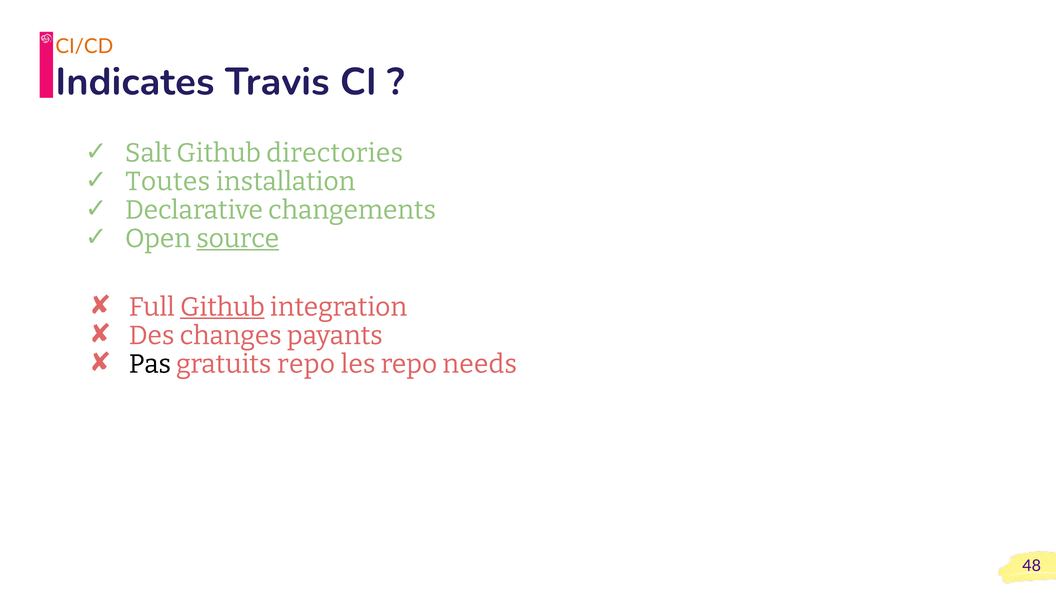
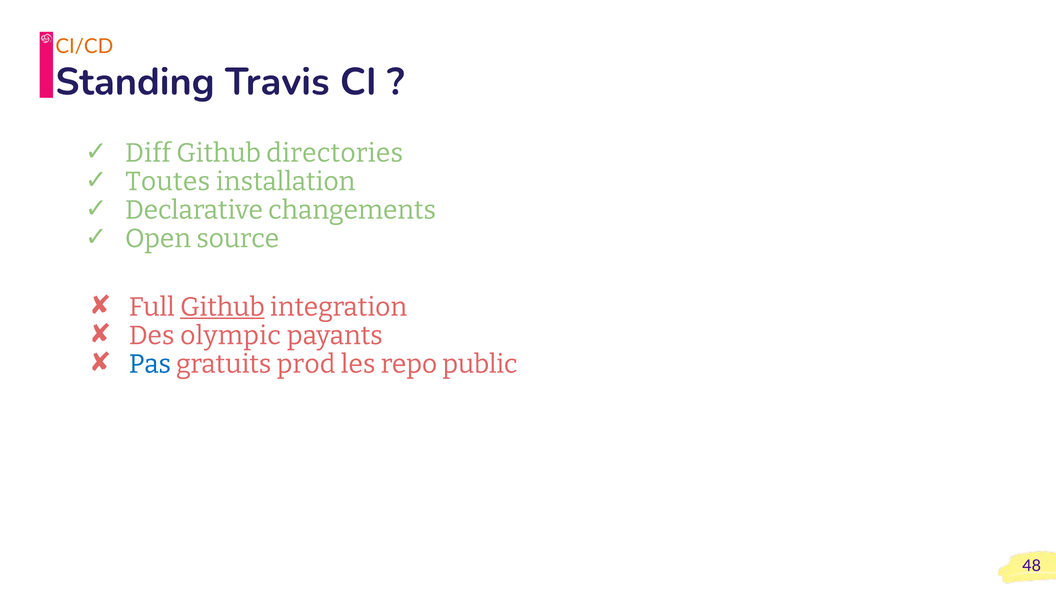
Indicates: Indicates -> Standing
Salt: Salt -> Diff
source underline: present -> none
changes: changes -> olympic
Pas colour: black -> blue
gratuits repo: repo -> prod
needs: needs -> public
